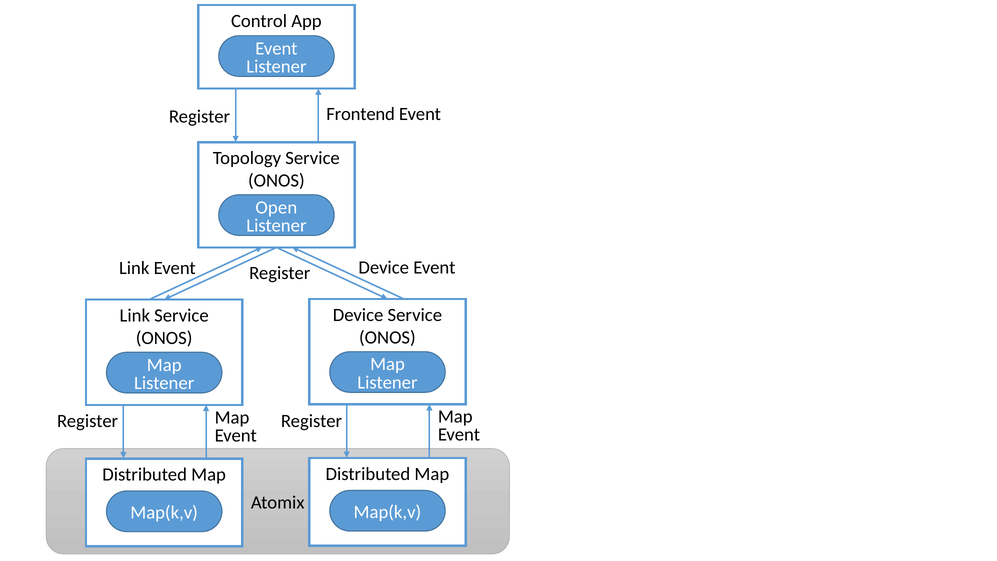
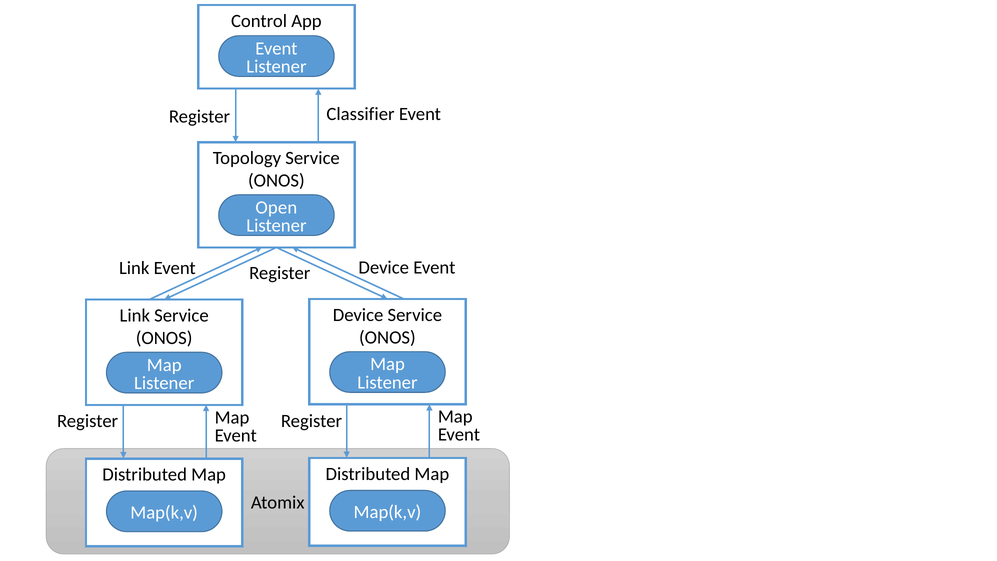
Frontend: Frontend -> Classifier
